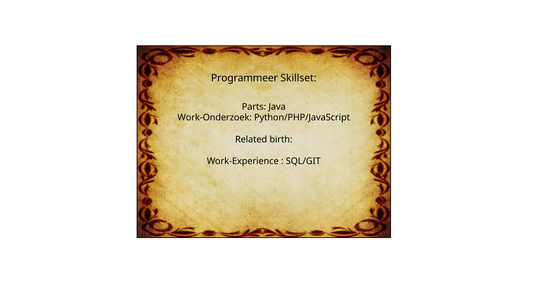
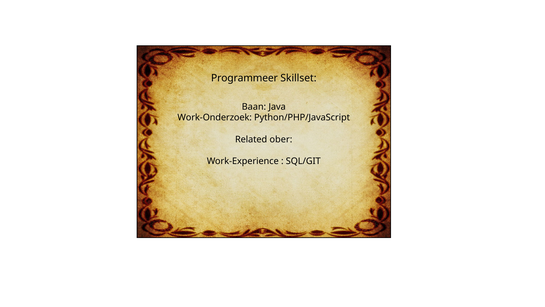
Parts: Parts -> Baan
birth: birth -> ober
